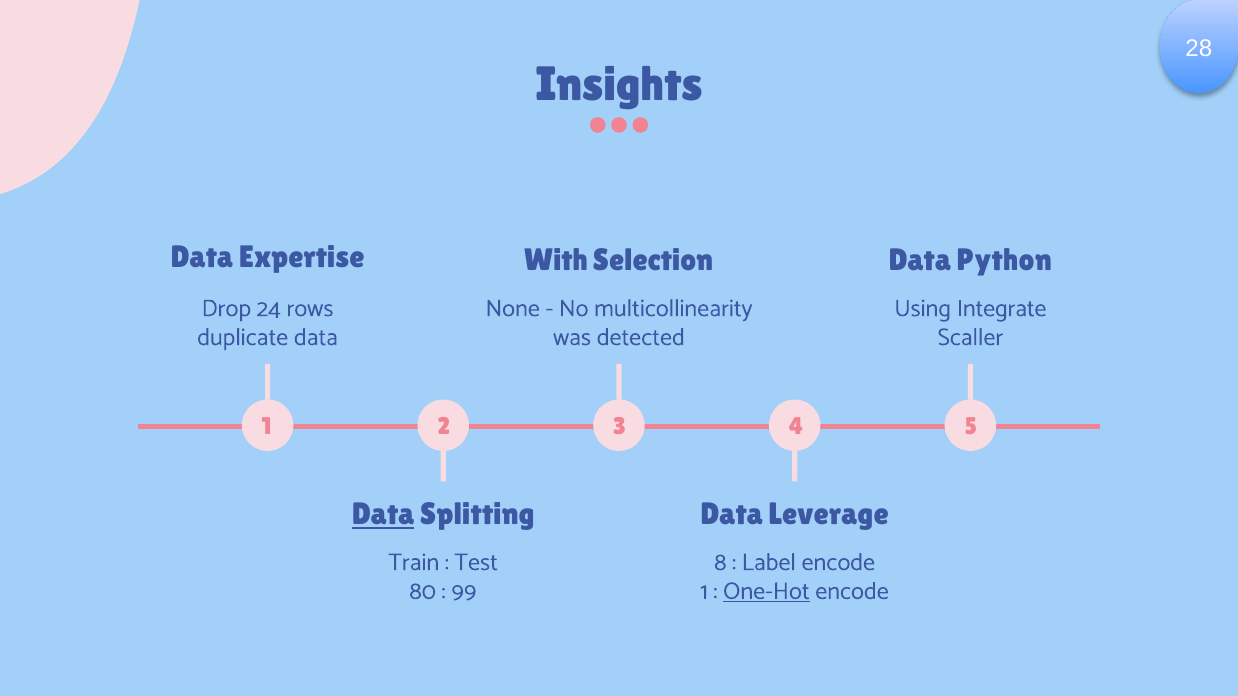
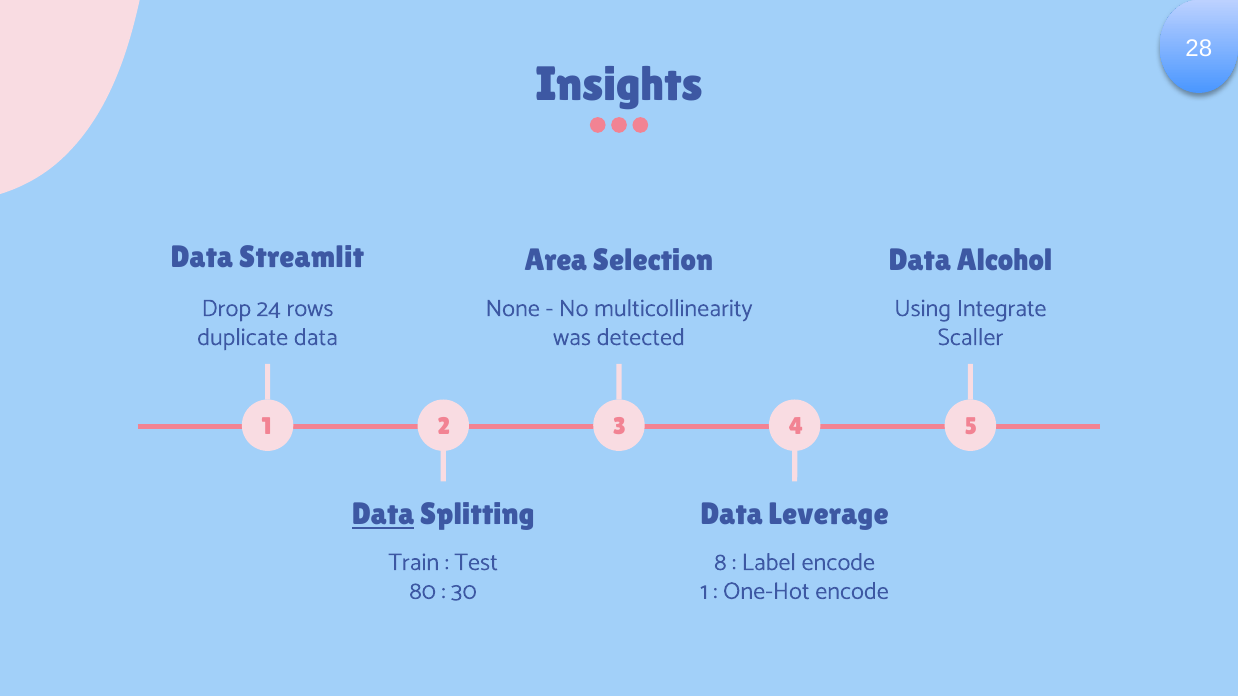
Expertise: Expertise -> Streamlit
With: With -> Area
Python: Python -> Alcohol
99: 99 -> 30
One-Hot underline: present -> none
